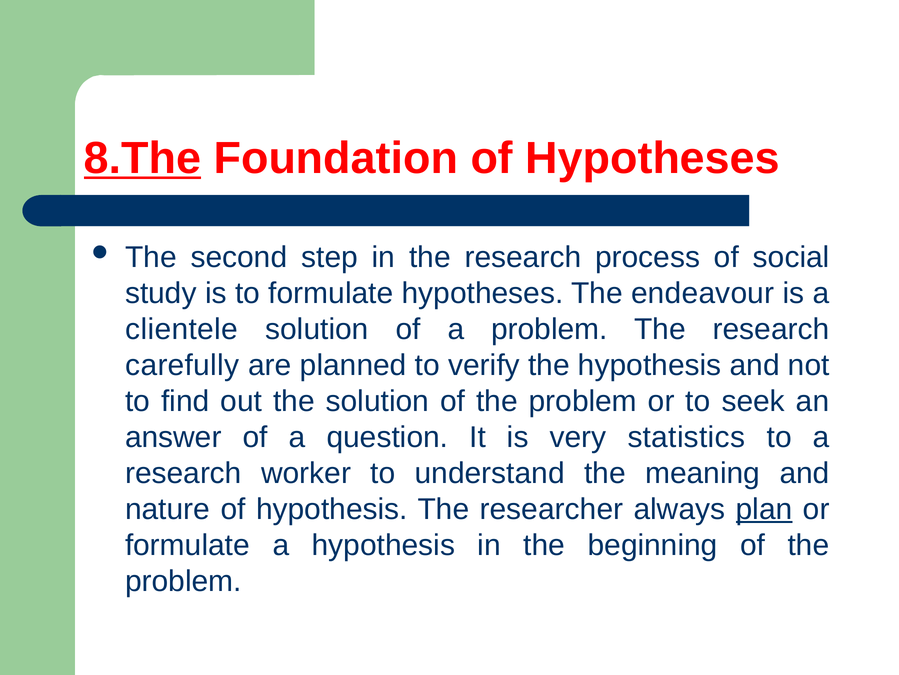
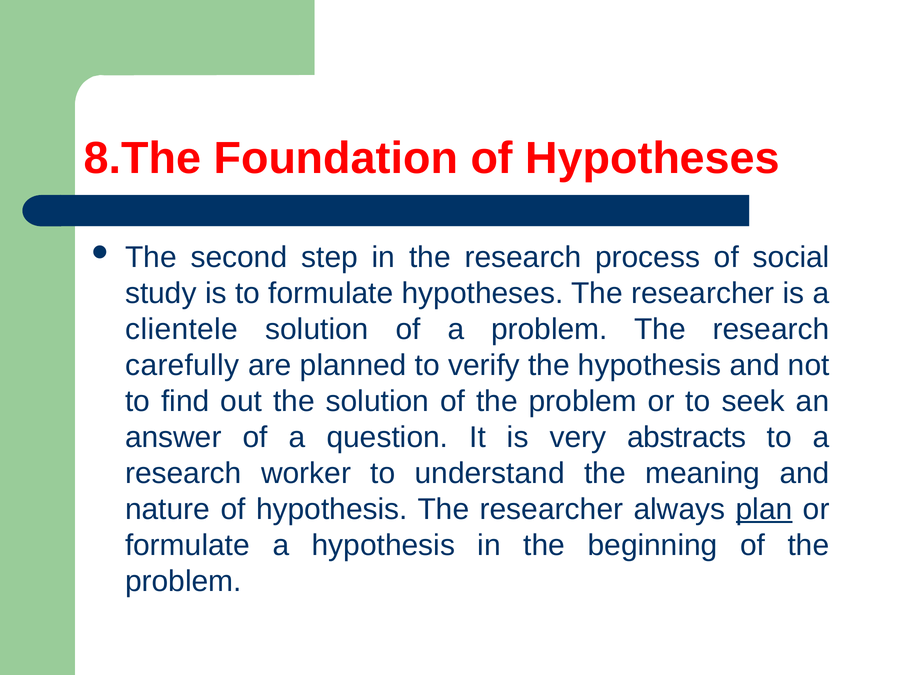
8.The underline: present -> none
hypotheses The endeavour: endeavour -> researcher
statistics: statistics -> abstracts
